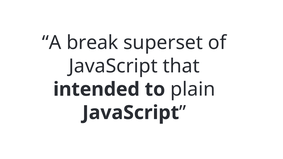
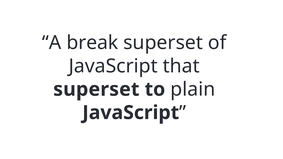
intended at (96, 89): intended -> superset
